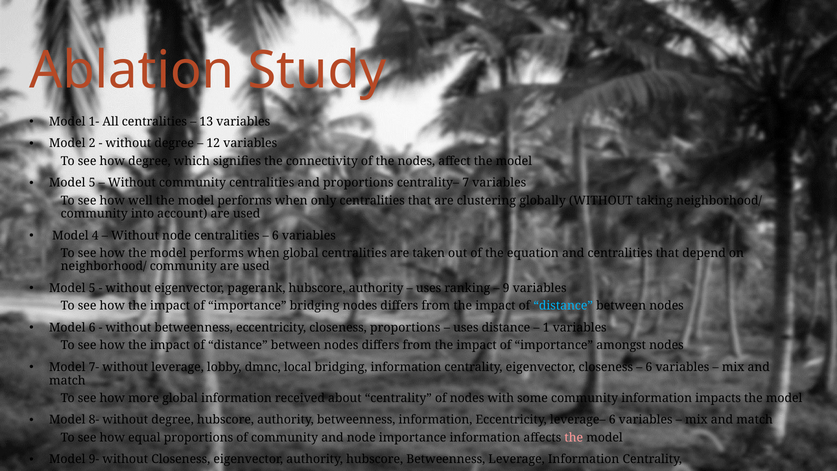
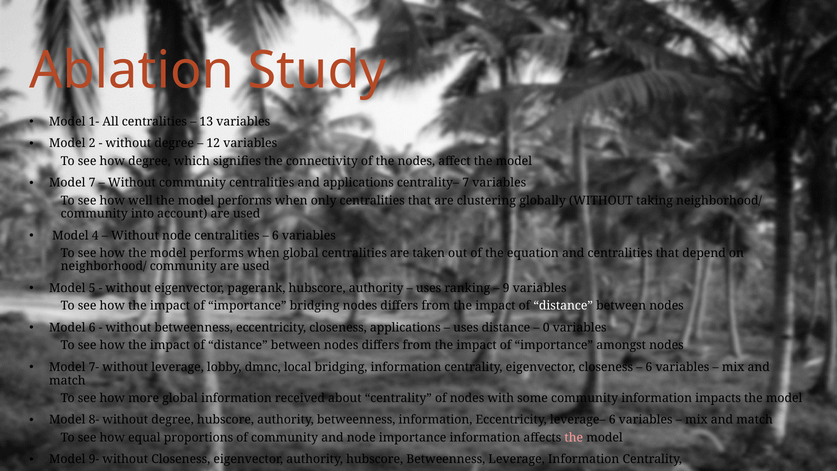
5 at (92, 183): 5 -> 7
and proportions: proportions -> applications
distance at (563, 306) colour: light blue -> white
closeness proportions: proportions -> applications
1: 1 -> 0
